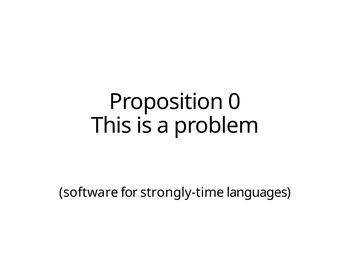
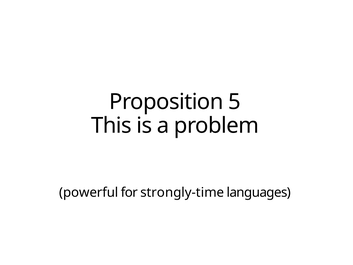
0: 0 -> 5
software: software -> powerful
